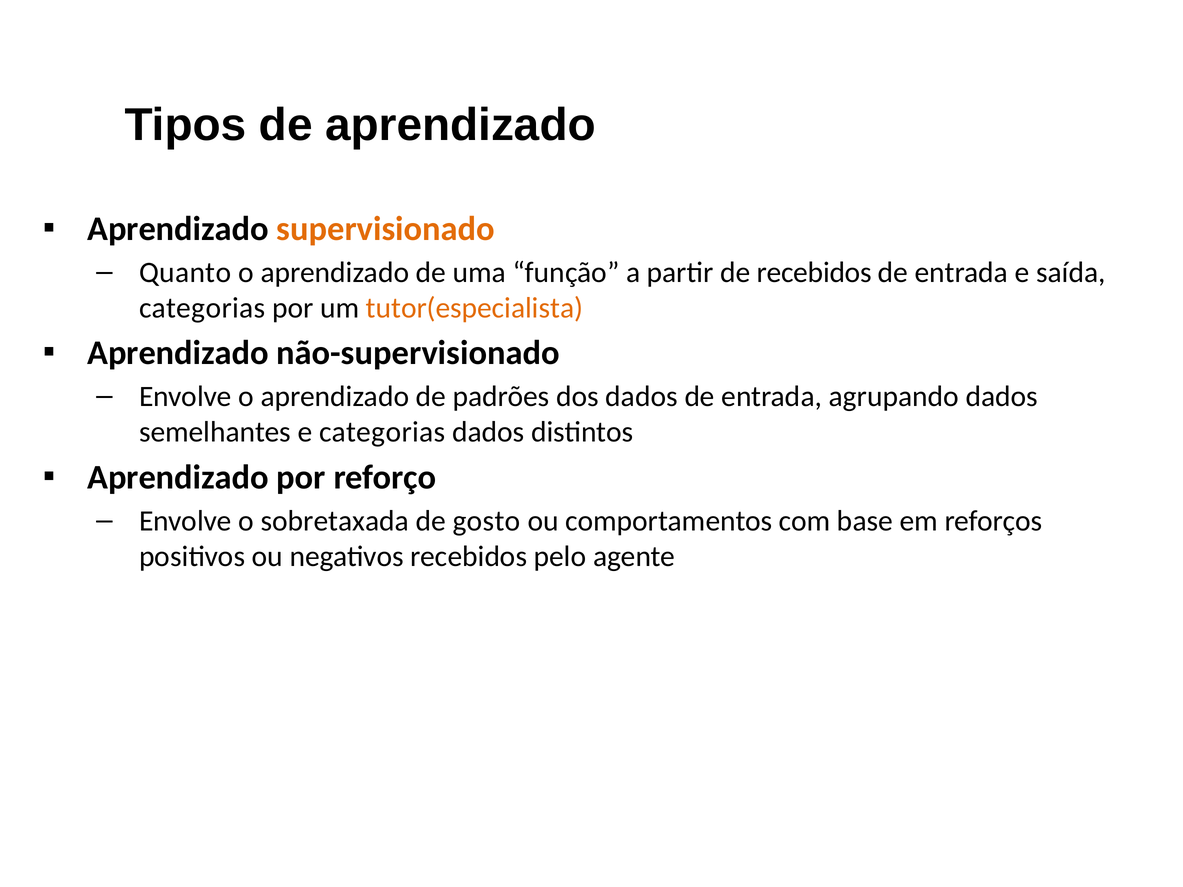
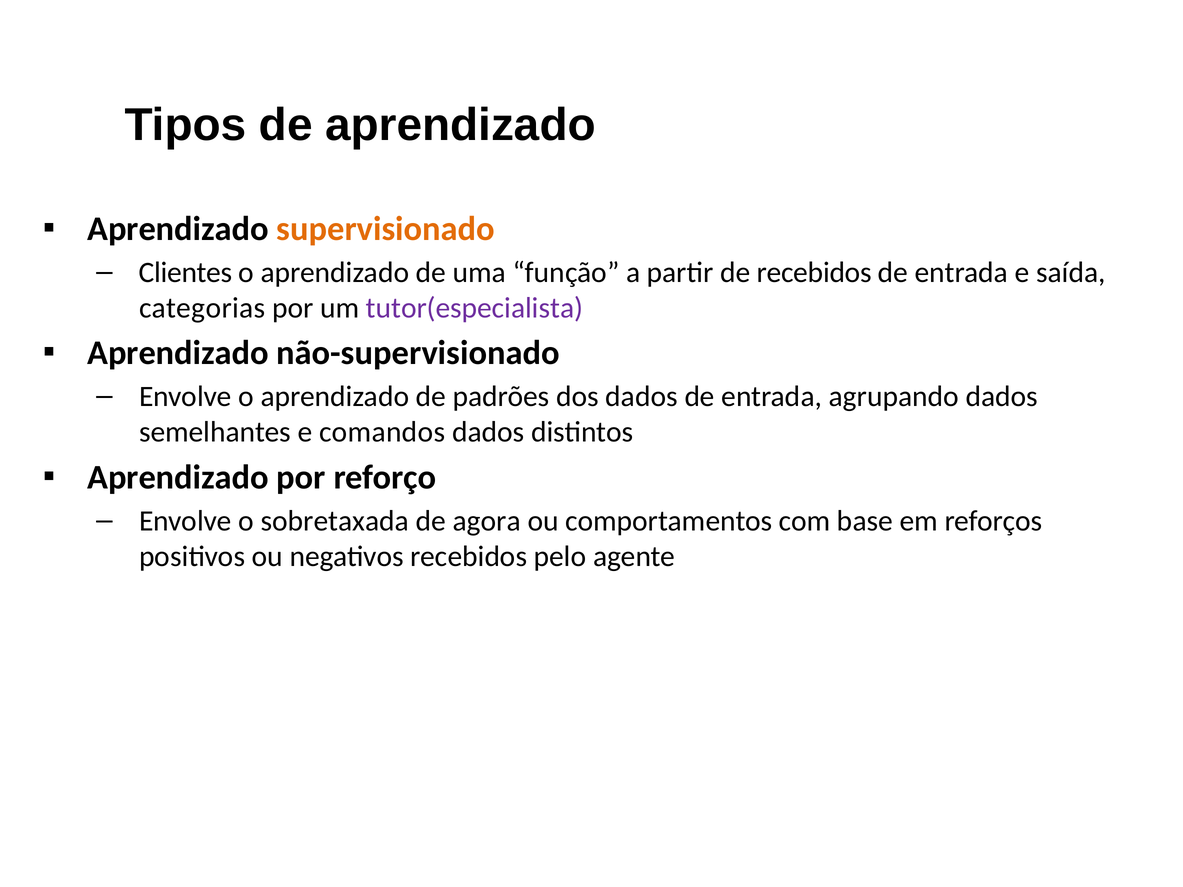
Quanto: Quanto -> Clientes
tutor(especialista colour: orange -> purple
e categorias: categorias -> comandos
gosto: gosto -> agora
